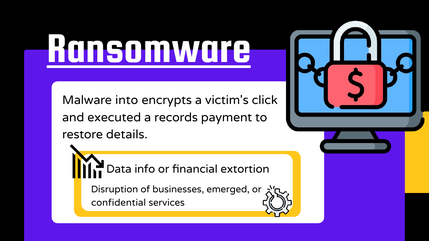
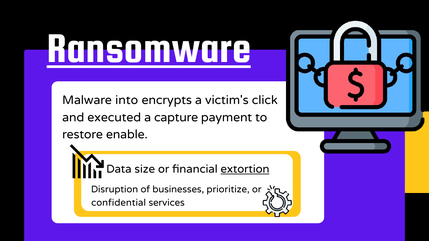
records: records -> capture
details: details -> enable
info: info -> size
extortion underline: none -> present
emerged: emerged -> prioritize
